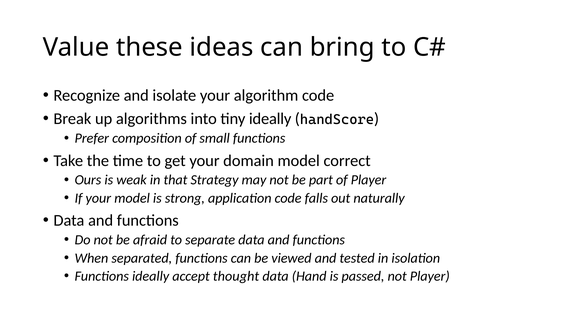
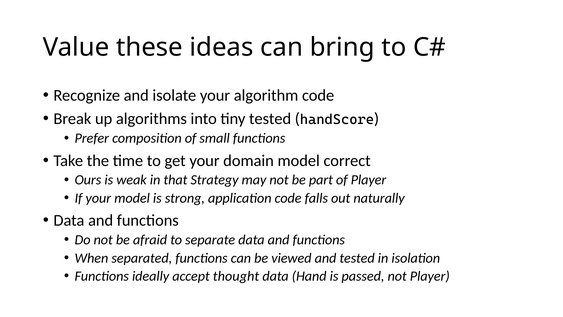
tiny ideally: ideally -> tested
